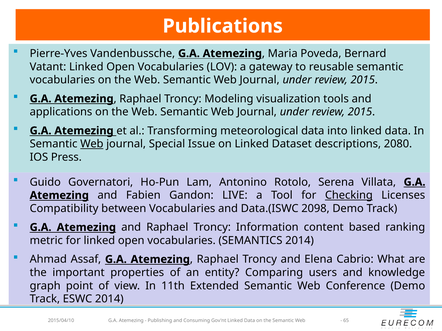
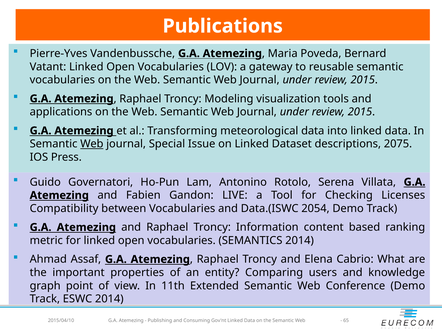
2080: 2080 -> 2075
Checking underline: present -> none
2098: 2098 -> 2054
